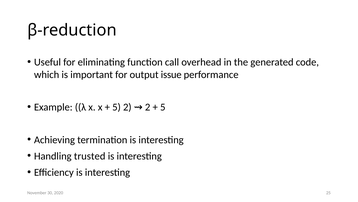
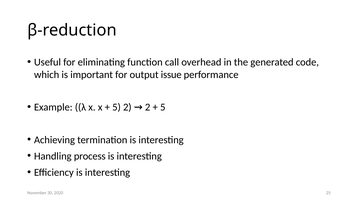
trusted: trusted -> process
